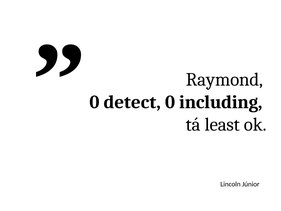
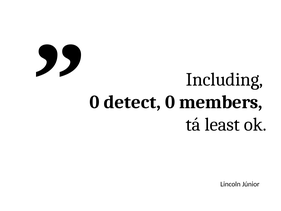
Raymond: Raymond -> Including
including: including -> members
